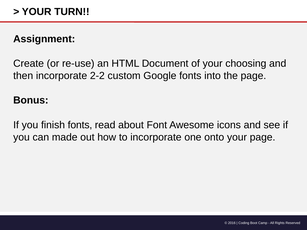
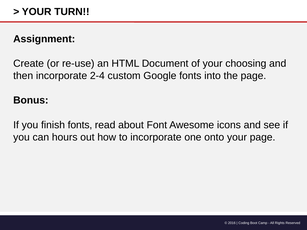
2-2: 2-2 -> 2-4
made: made -> hours
